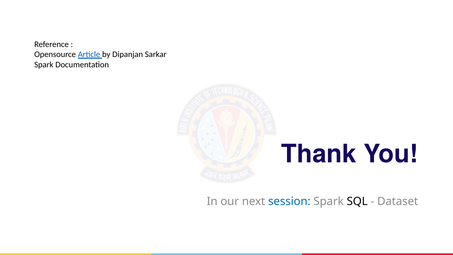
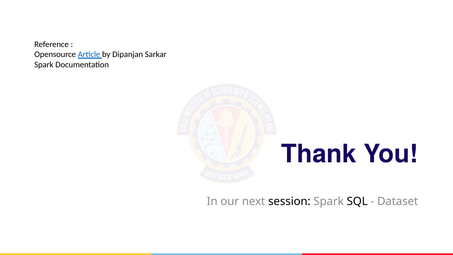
session colour: blue -> black
